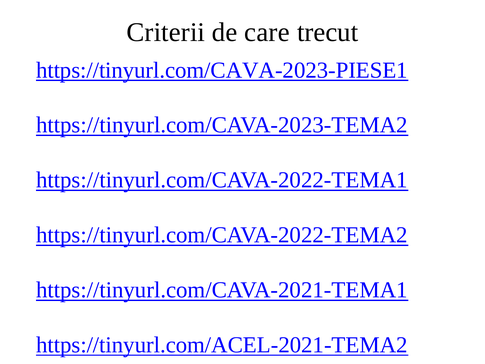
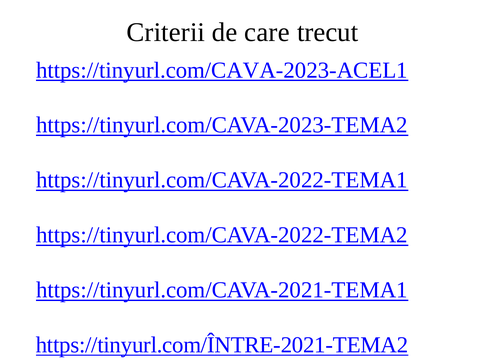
https://tinyurl.com/CAVA-2023-PIESE1: https://tinyurl.com/CAVA-2023-PIESE1 -> https://tinyurl.com/CAVA-2023-ACEL1
https://tinyurl.com/ACEL-2021-TEMA2: https://tinyurl.com/ACEL-2021-TEMA2 -> https://tinyurl.com/ÎNTRE-2021-TEMA2
